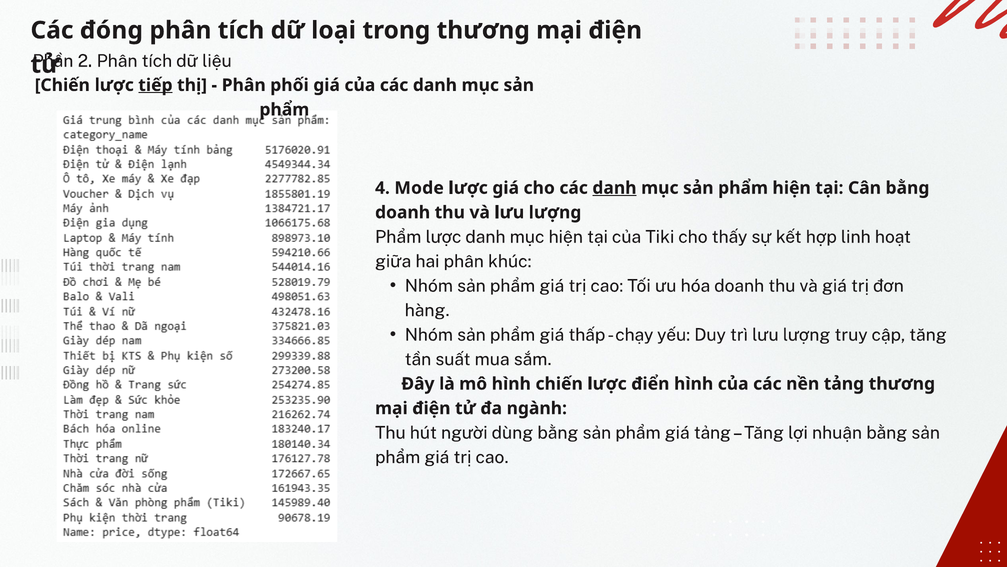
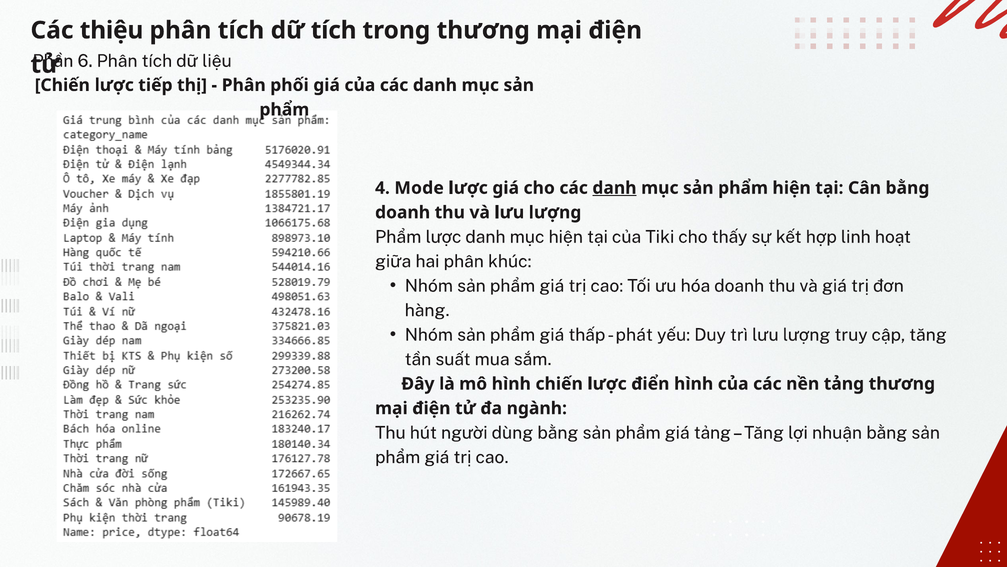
đóng: đóng -> thiệu
dữ loại: loại -> tích
2: 2 -> 6
tiếp underline: present -> none
chạy: chạy -> phát
